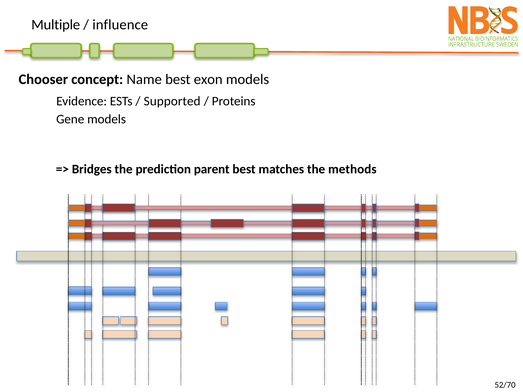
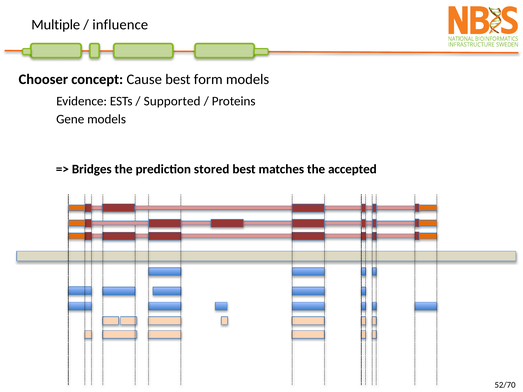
Name: Name -> Cause
exon: exon -> form
parent: parent -> stored
methods: methods -> accepted
